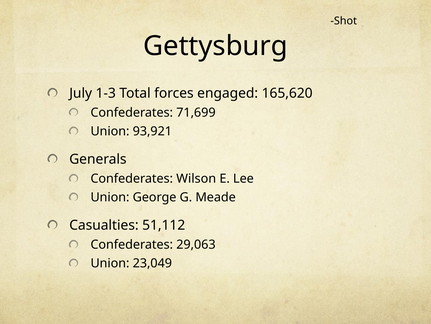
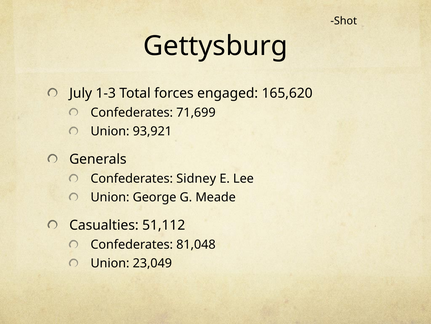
Wilson: Wilson -> Sidney
29,063: 29,063 -> 81,048
